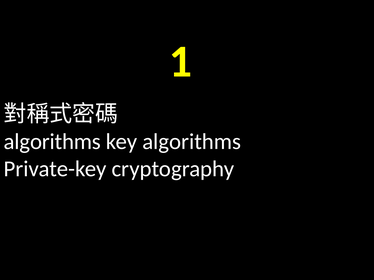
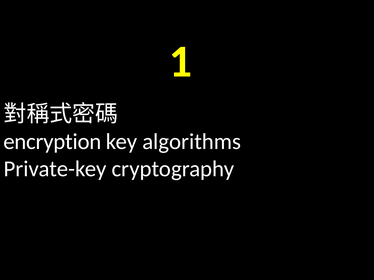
algorithms at (52, 142): algorithms -> encryption
